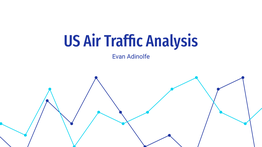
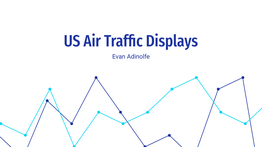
Analysis: Analysis -> Displays
